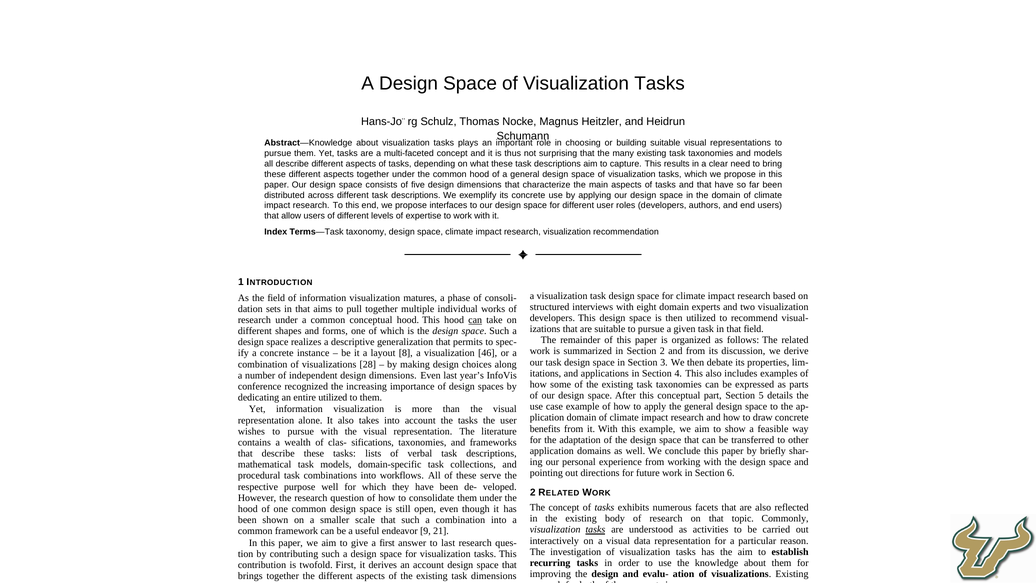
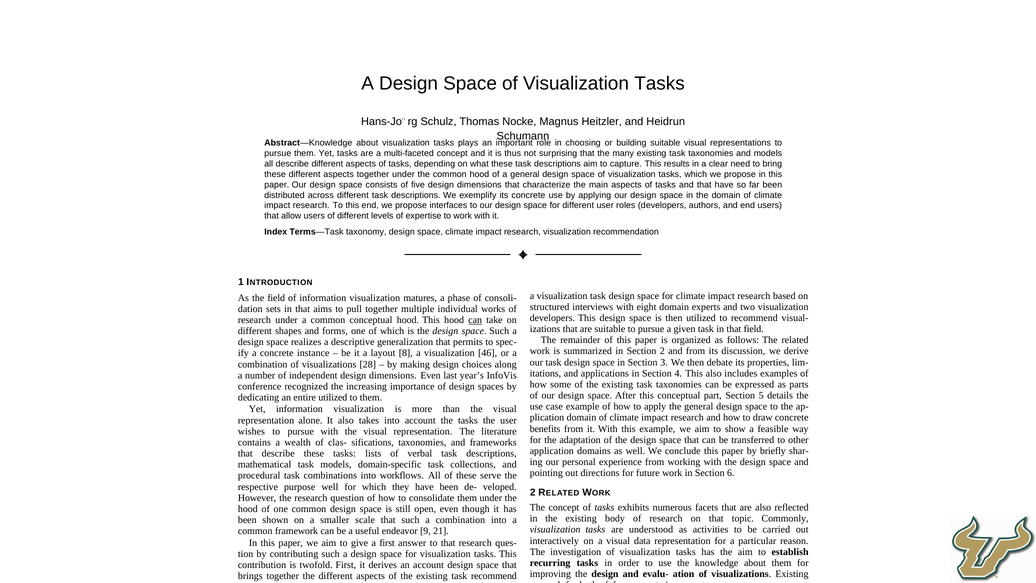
tasks at (595, 529) underline: present -> none
to last: last -> that
task dimensions: dimensions -> recommend
